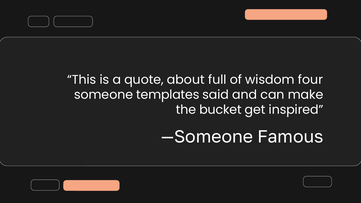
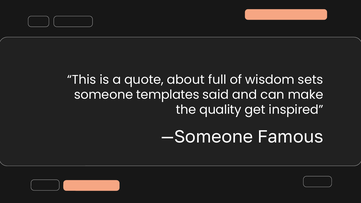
four: four -> sets
bucket: bucket -> quality
